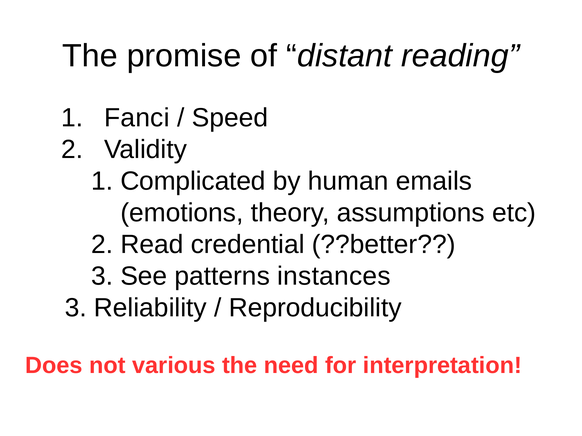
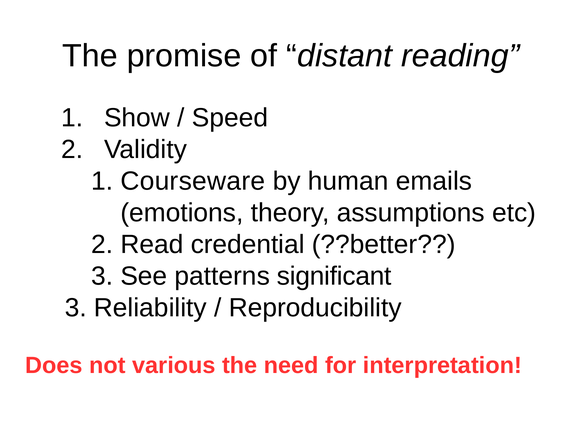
Fanci: Fanci -> Show
Complicated: Complicated -> Courseware
instances: instances -> significant
